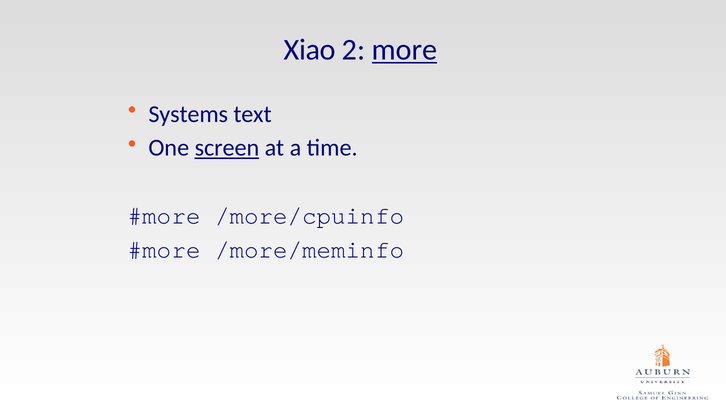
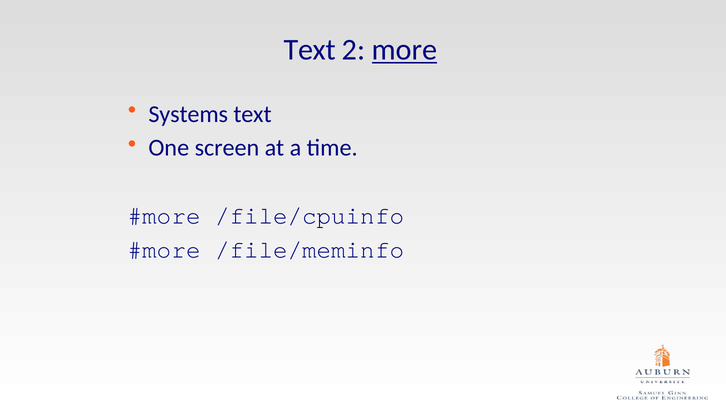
Xiao at (310, 50): Xiao -> Text
screen underline: present -> none
/more/cpuinfo: /more/cpuinfo -> /file/cpuinfo
/more/meminfo: /more/meminfo -> /file/meminfo
